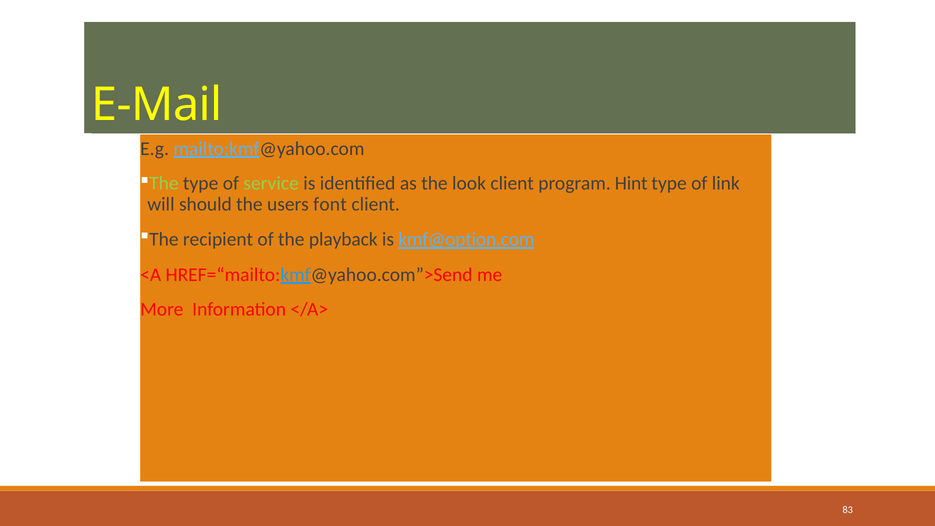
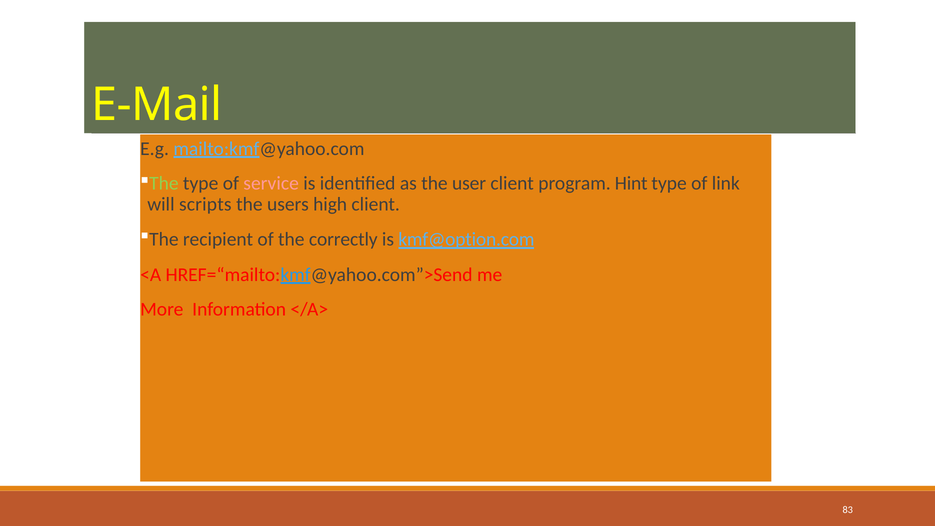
service colour: light green -> pink
look: look -> user
should: should -> scripts
font: font -> high
playback: playback -> correctly
